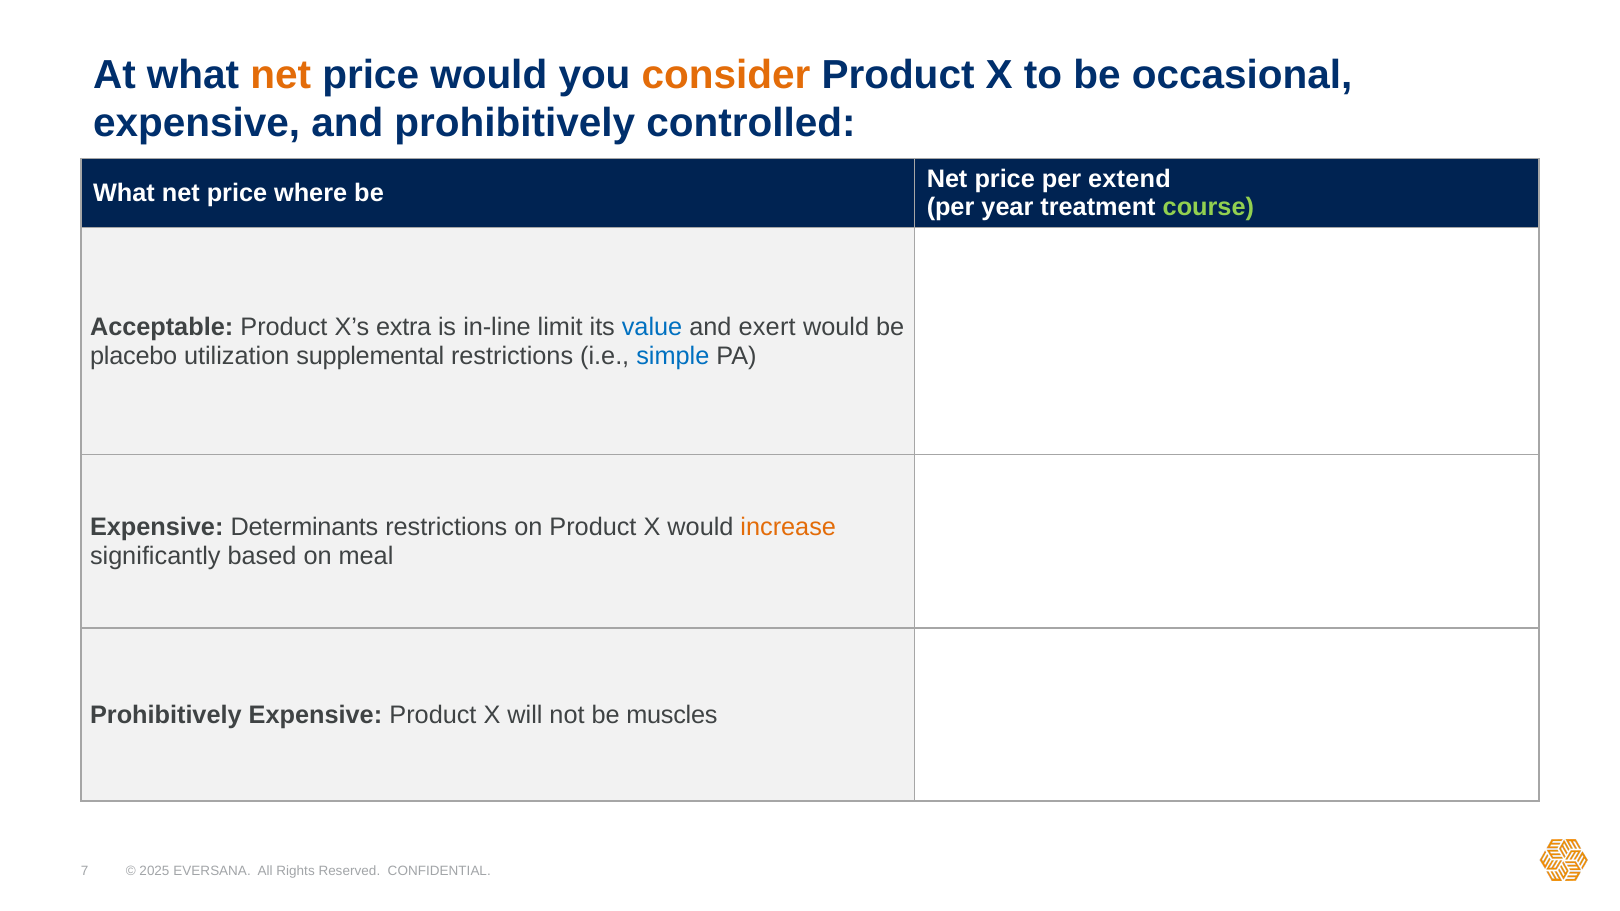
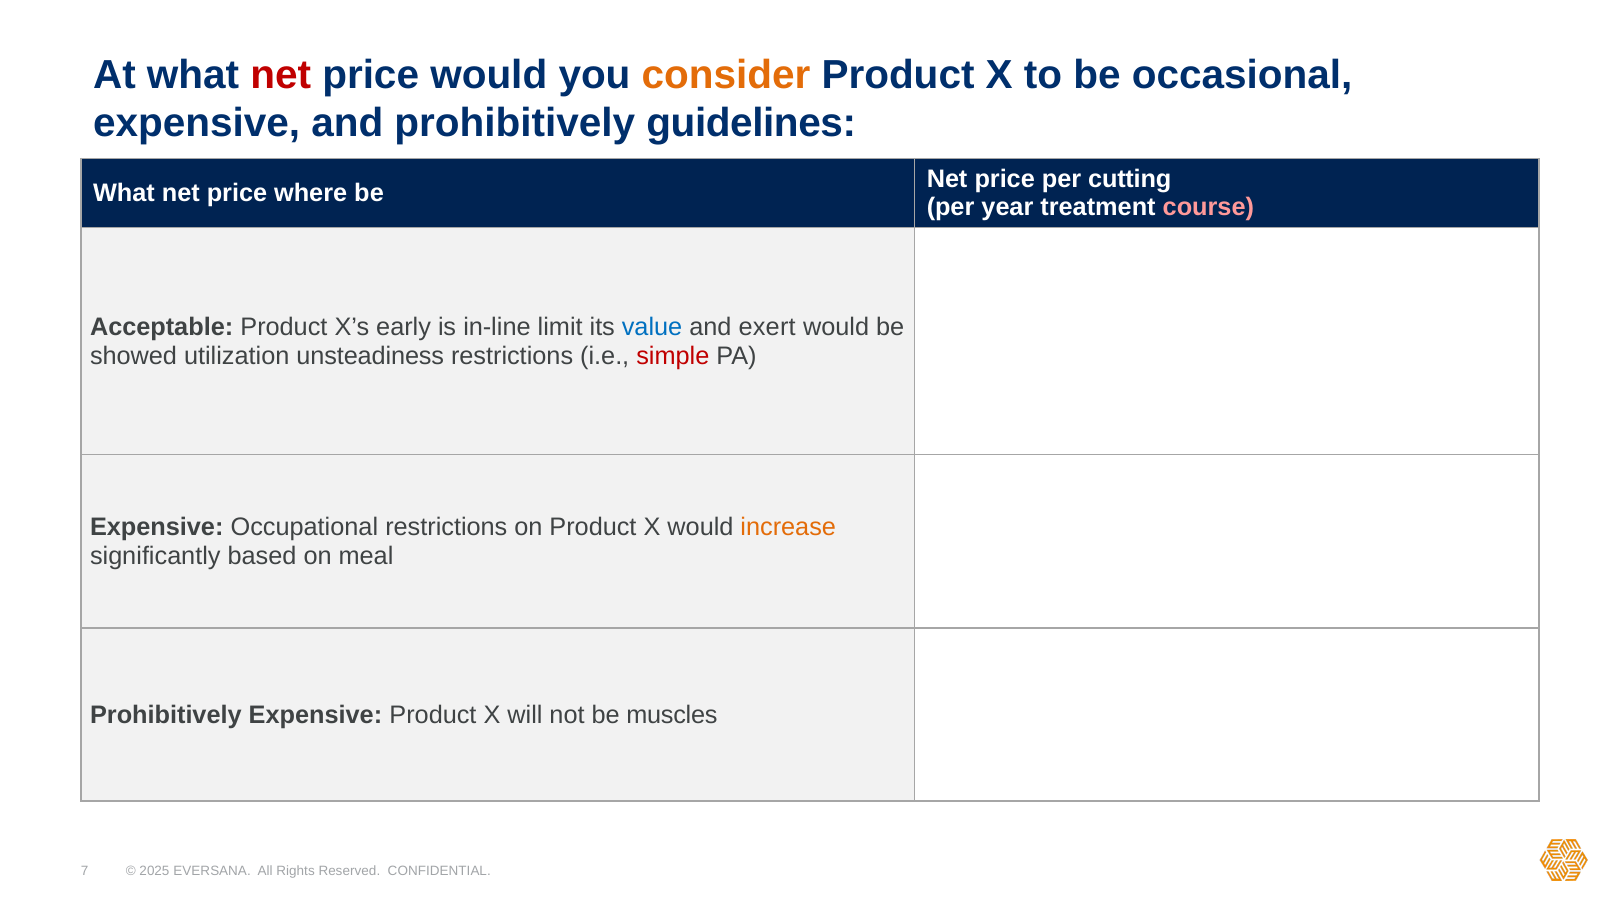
net at (281, 75) colour: orange -> red
controlled: controlled -> guidelines
extend: extend -> cutting
course colour: light green -> pink
extra: extra -> early
placebo: placebo -> showed
supplemental: supplemental -> unsteadiness
simple colour: blue -> red
Determinants: Determinants -> Occupational
